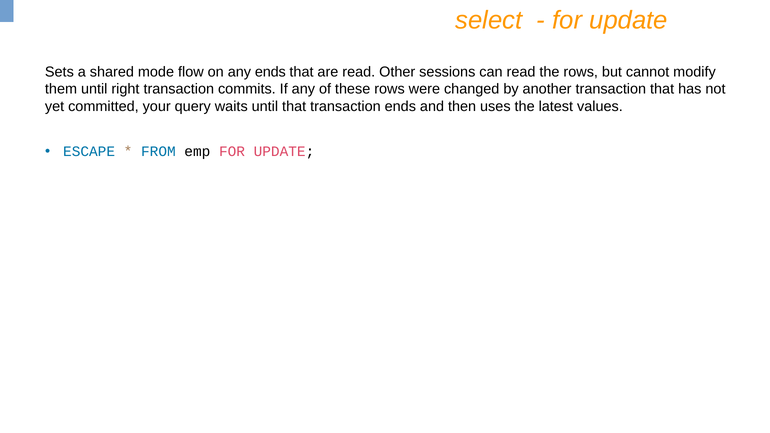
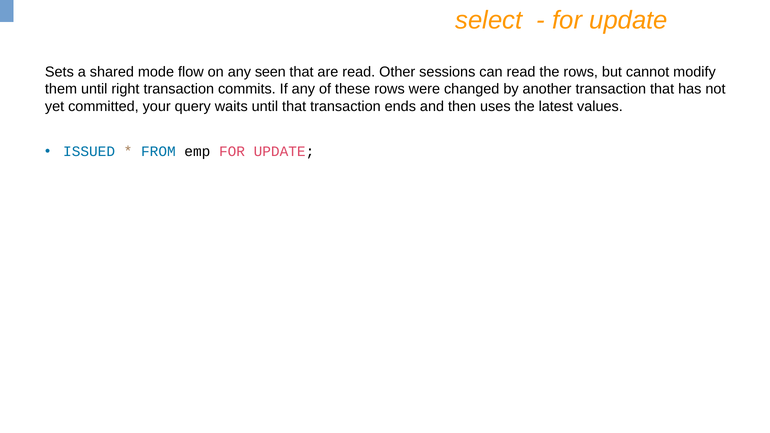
any ends: ends -> seen
ESCAPE: ESCAPE -> ISSUED
